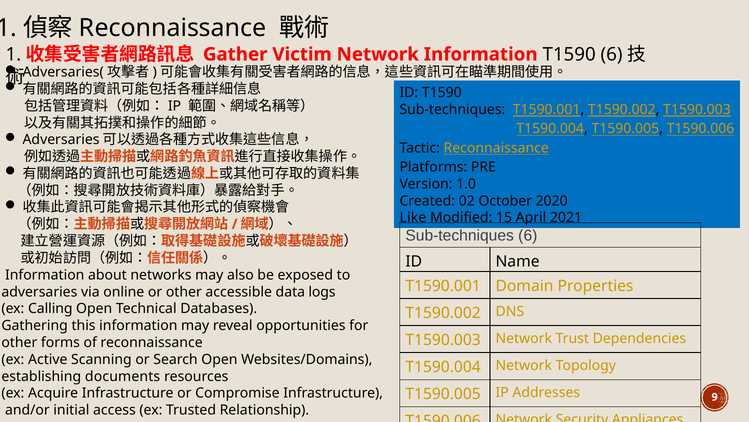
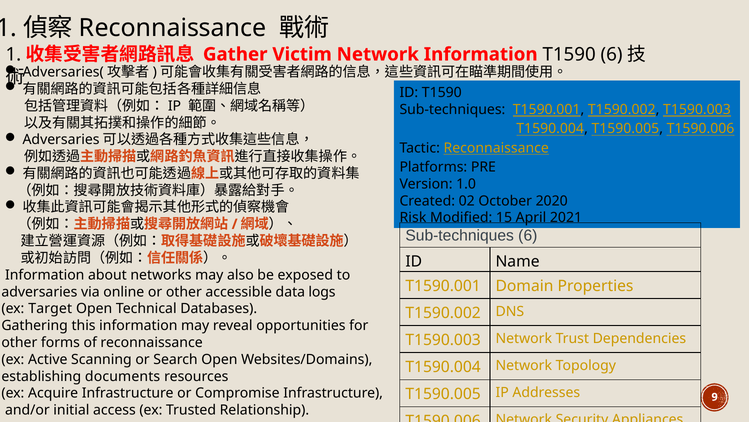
Like: Like -> Risk
Calling: Calling -> Target
